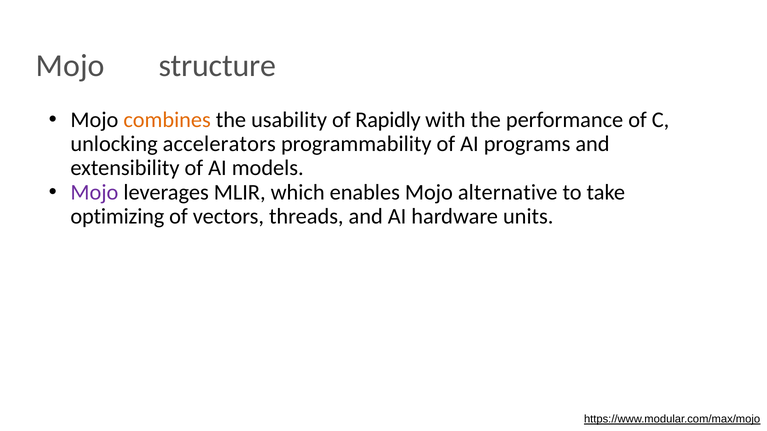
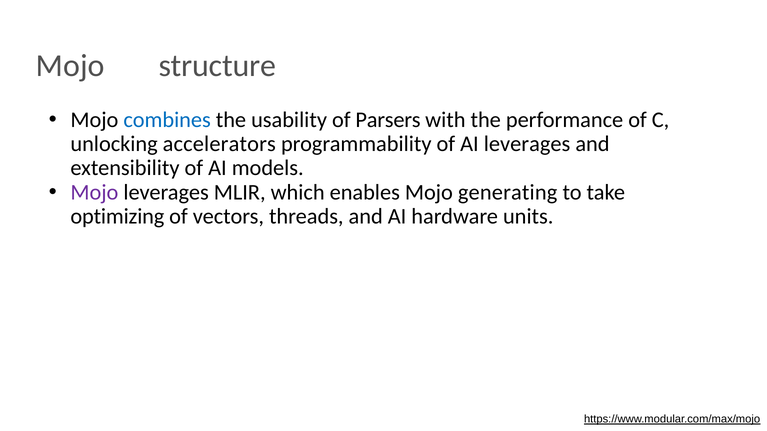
combines colour: orange -> blue
Rapidly: Rapidly -> Parsers
AI programs: programs -> leverages
alternative: alternative -> generating
